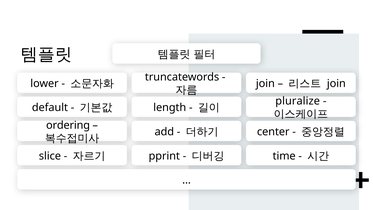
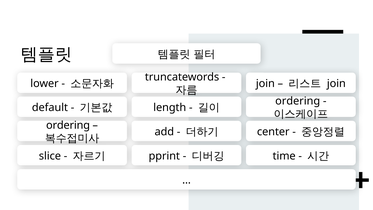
pluralize at (298, 101): pluralize -> ordering
